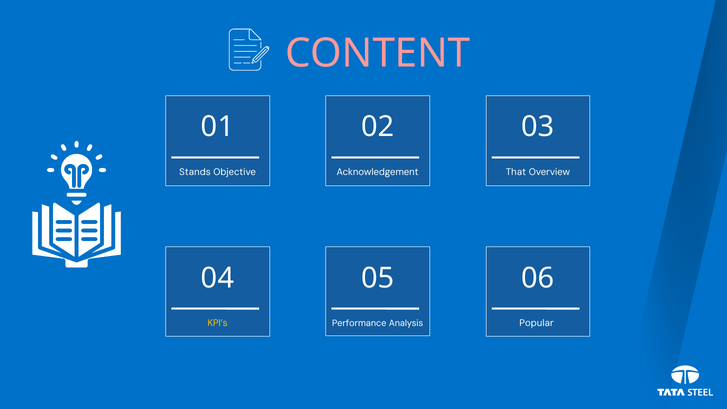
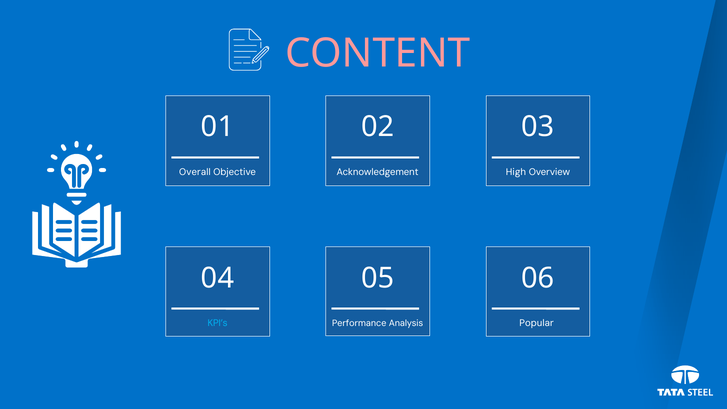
Stands: Stands -> Overall
That: That -> High
KPI’s colour: yellow -> light blue
